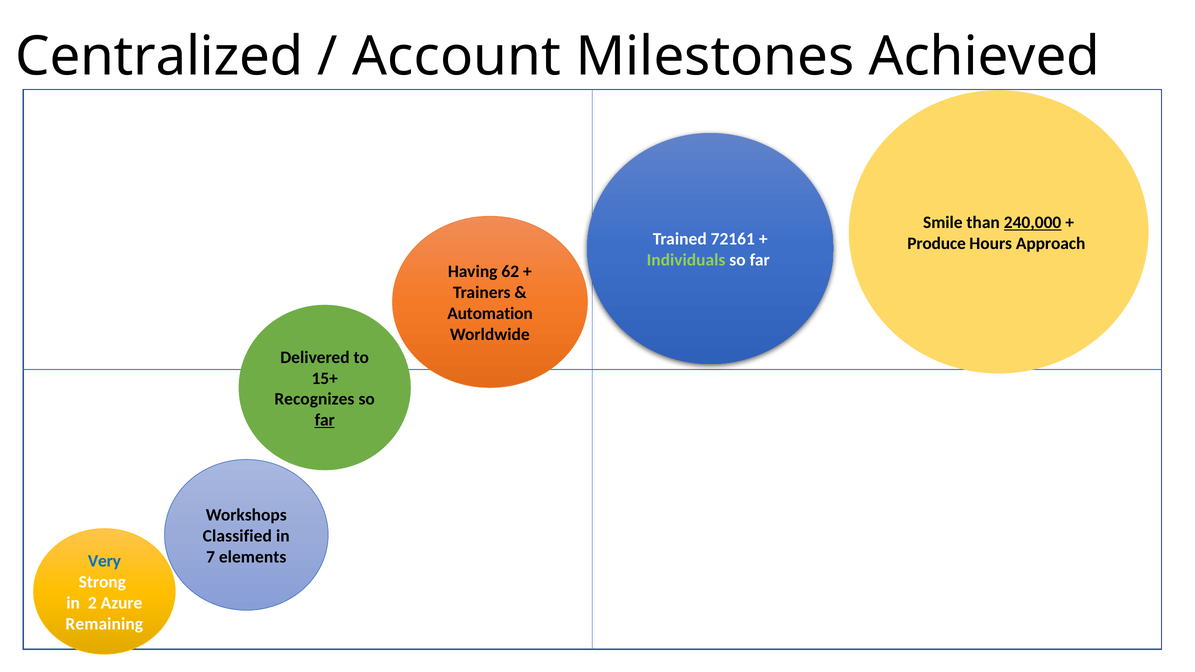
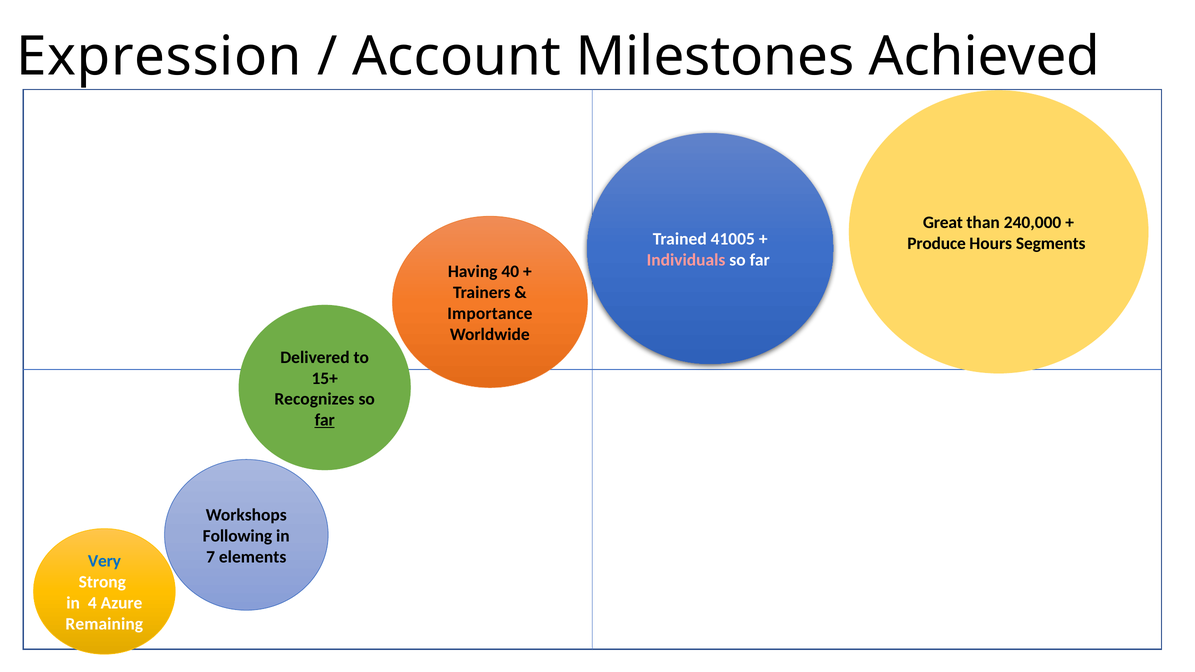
Centralized: Centralized -> Expression
Smile: Smile -> Great
240,000 underline: present -> none
72161: 72161 -> 41005
Approach: Approach -> Segments
Individuals colour: light green -> pink
62: 62 -> 40
Automation: Automation -> Importance
Classified: Classified -> Following
2: 2 -> 4
